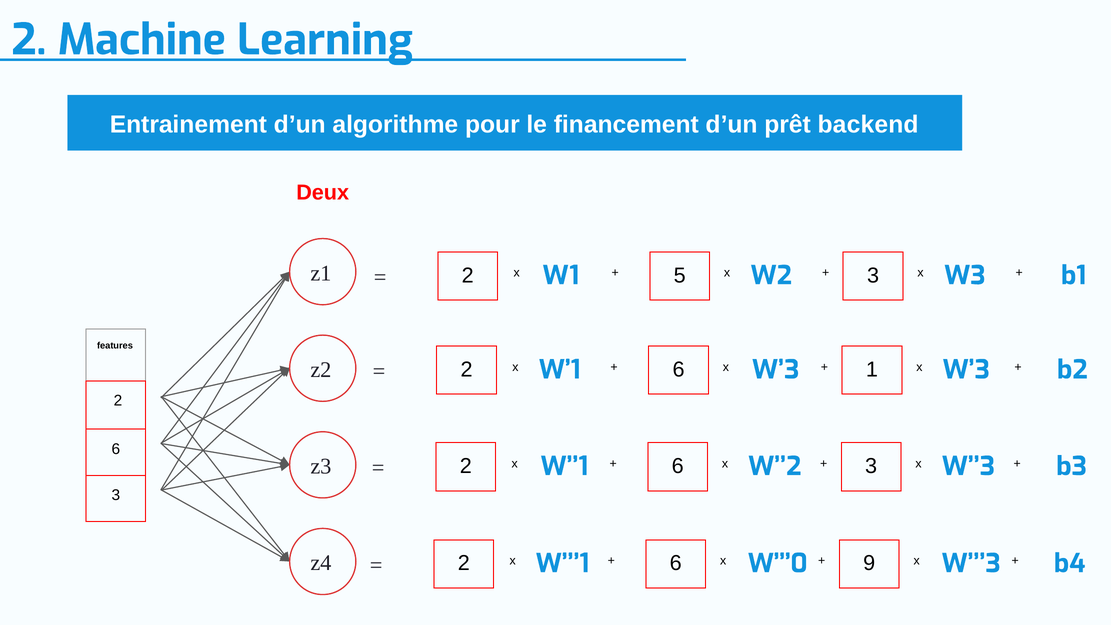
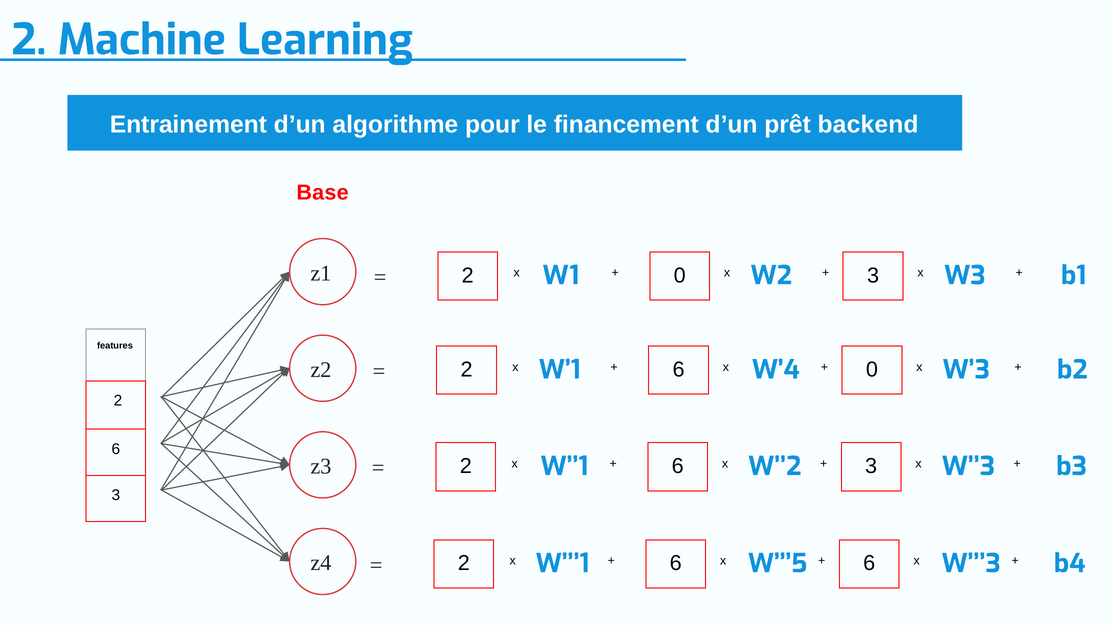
Deux: Deux -> Base
2 5: 5 -> 0
6 1: 1 -> 0
W’3 at (776, 370): W’3 -> W’4
6 9: 9 -> 6
W’’’0: W’’’0 -> W’’’5
